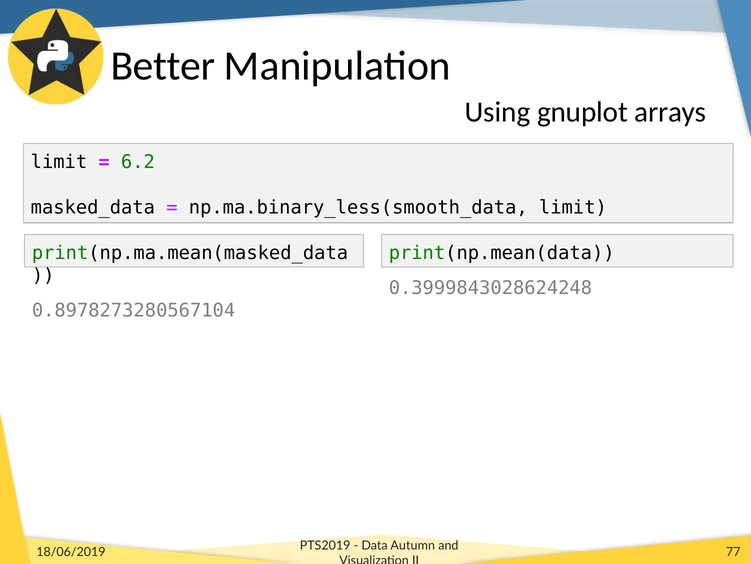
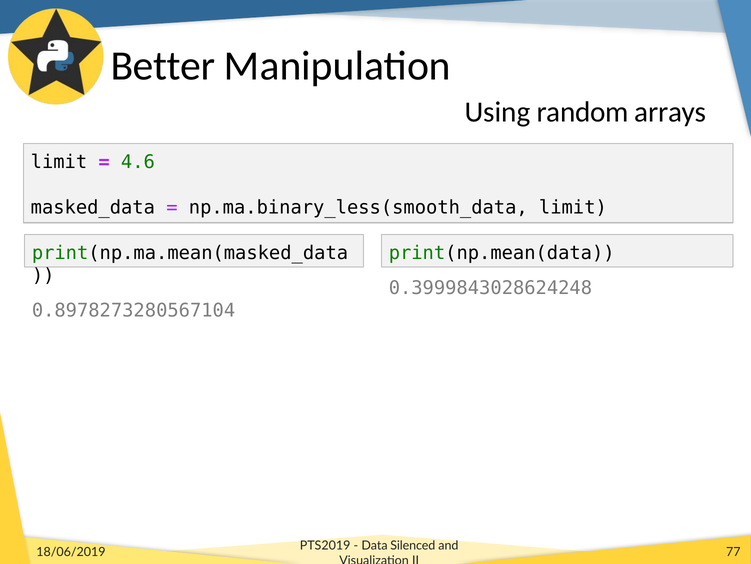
gnuplot: gnuplot -> random
6.2: 6.2 -> 4.6
Autumn: Autumn -> Silenced
